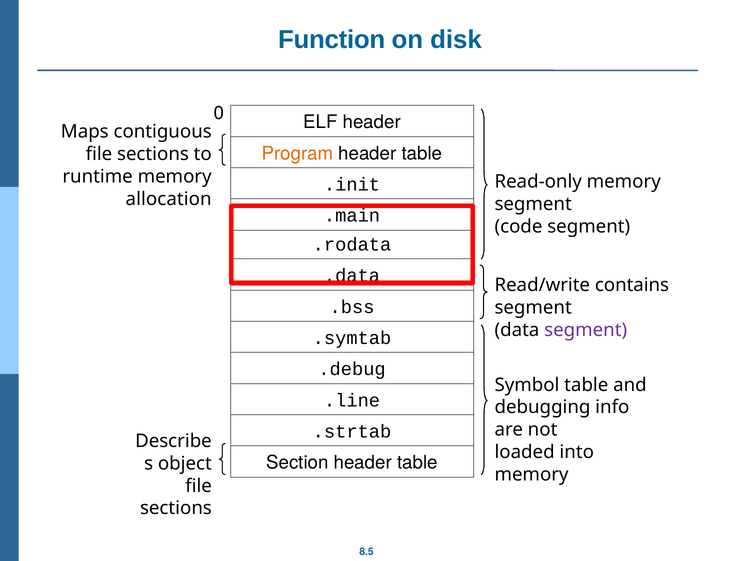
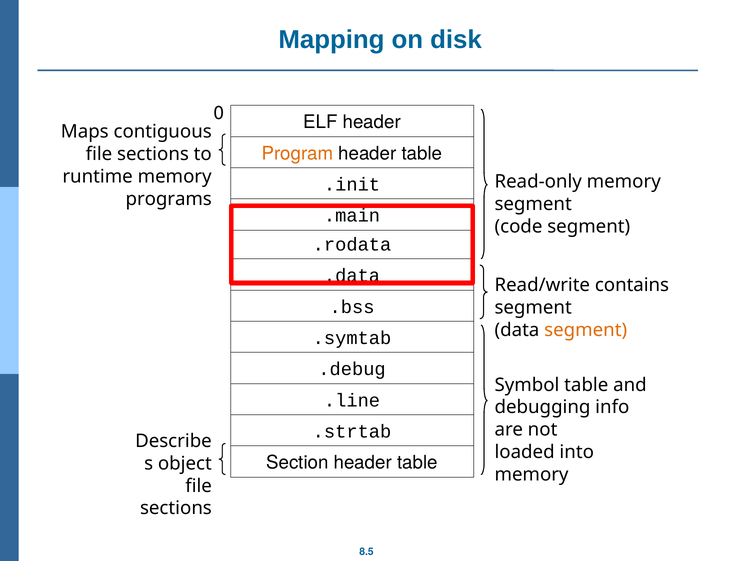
Function: Function -> Mapping
allocation: allocation -> programs
segment at (586, 330) colour: purple -> orange
